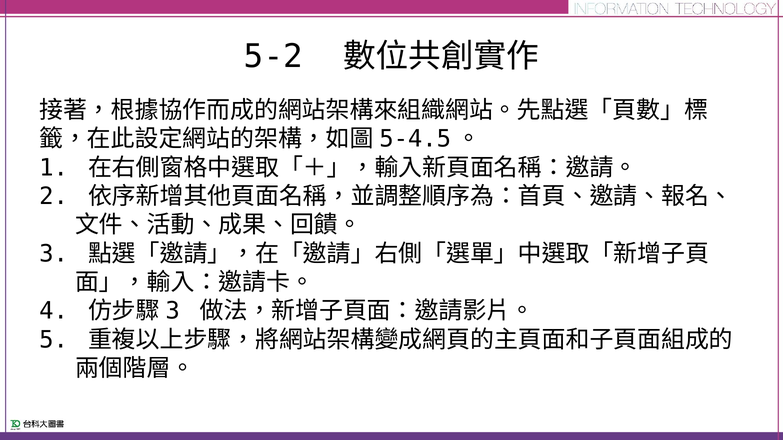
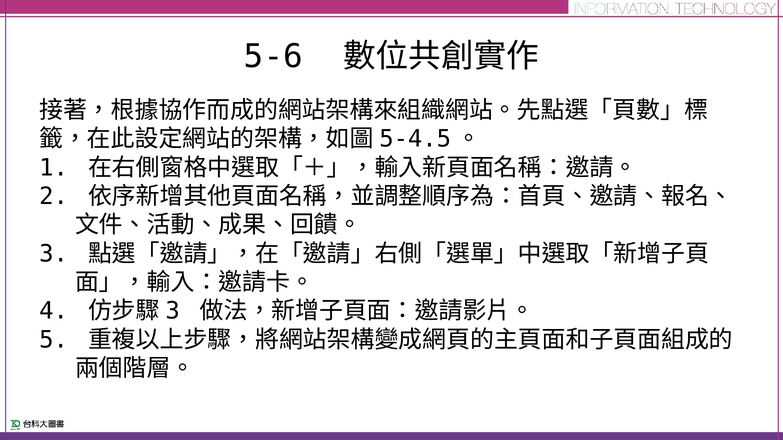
5-2: 5-2 -> 5-6
